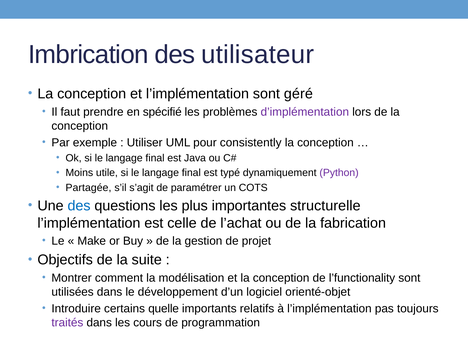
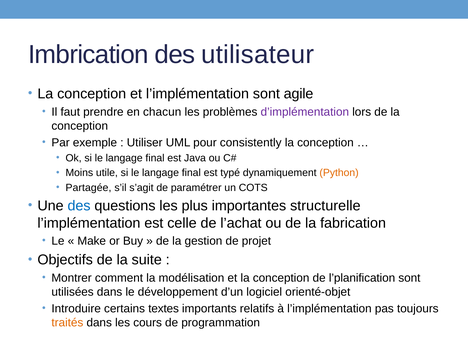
géré: géré -> agile
spécifié: spécifié -> chacun
Python colour: purple -> orange
l’functionality: l’functionality -> l’planification
quelle: quelle -> textes
traités colour: purple -> orange
